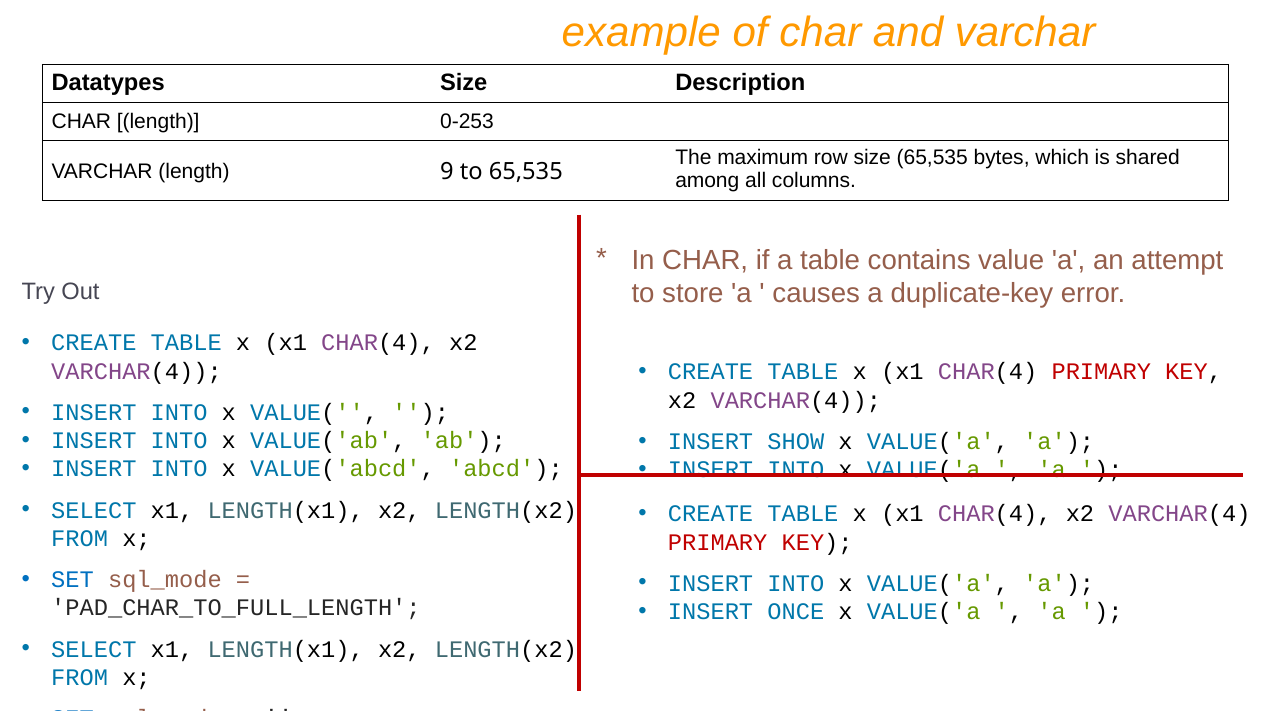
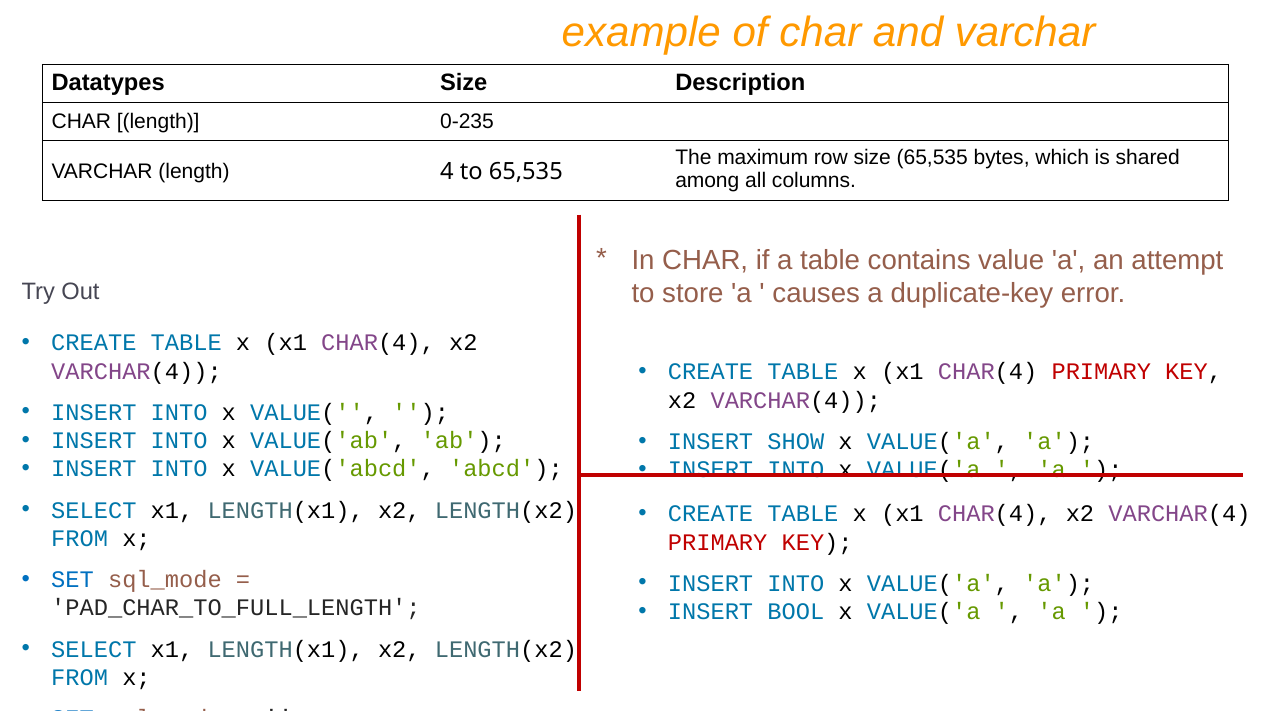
0-253: 0-253 -> 0-235
9: 9 -> 4
ONCE: ONCE -> BOOL
